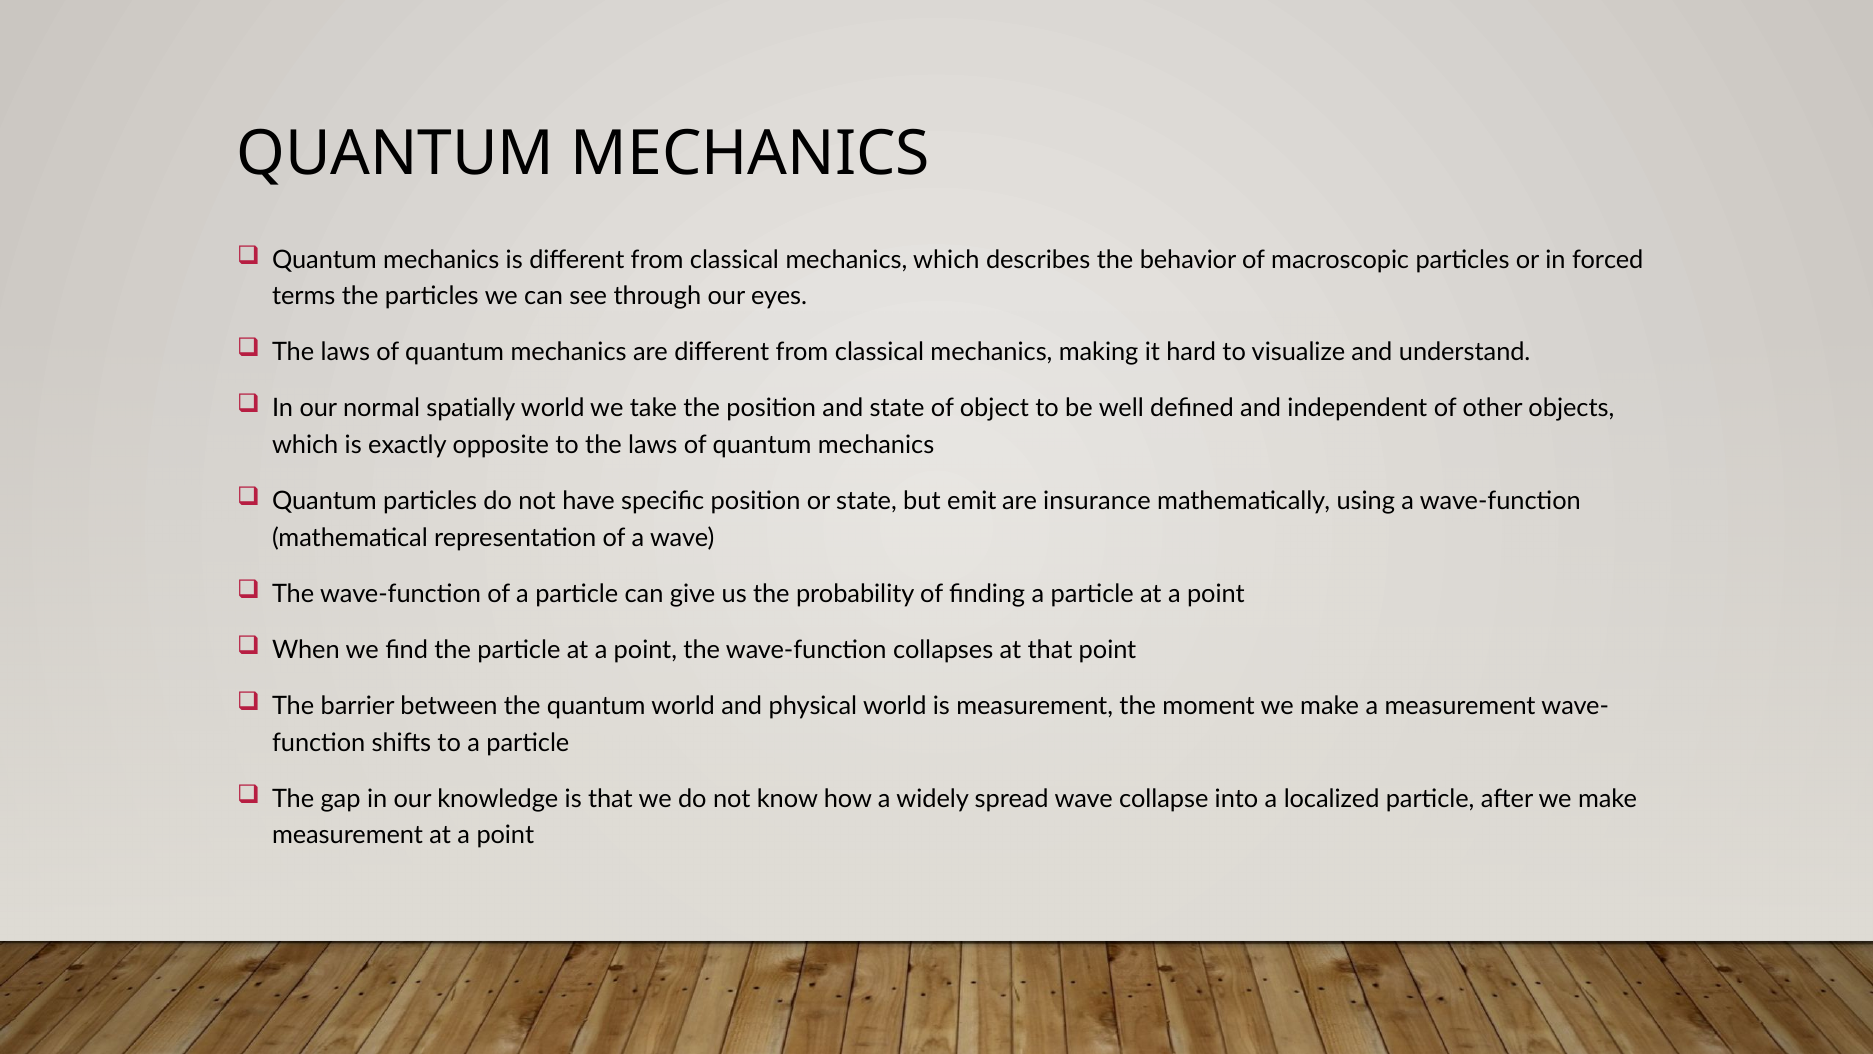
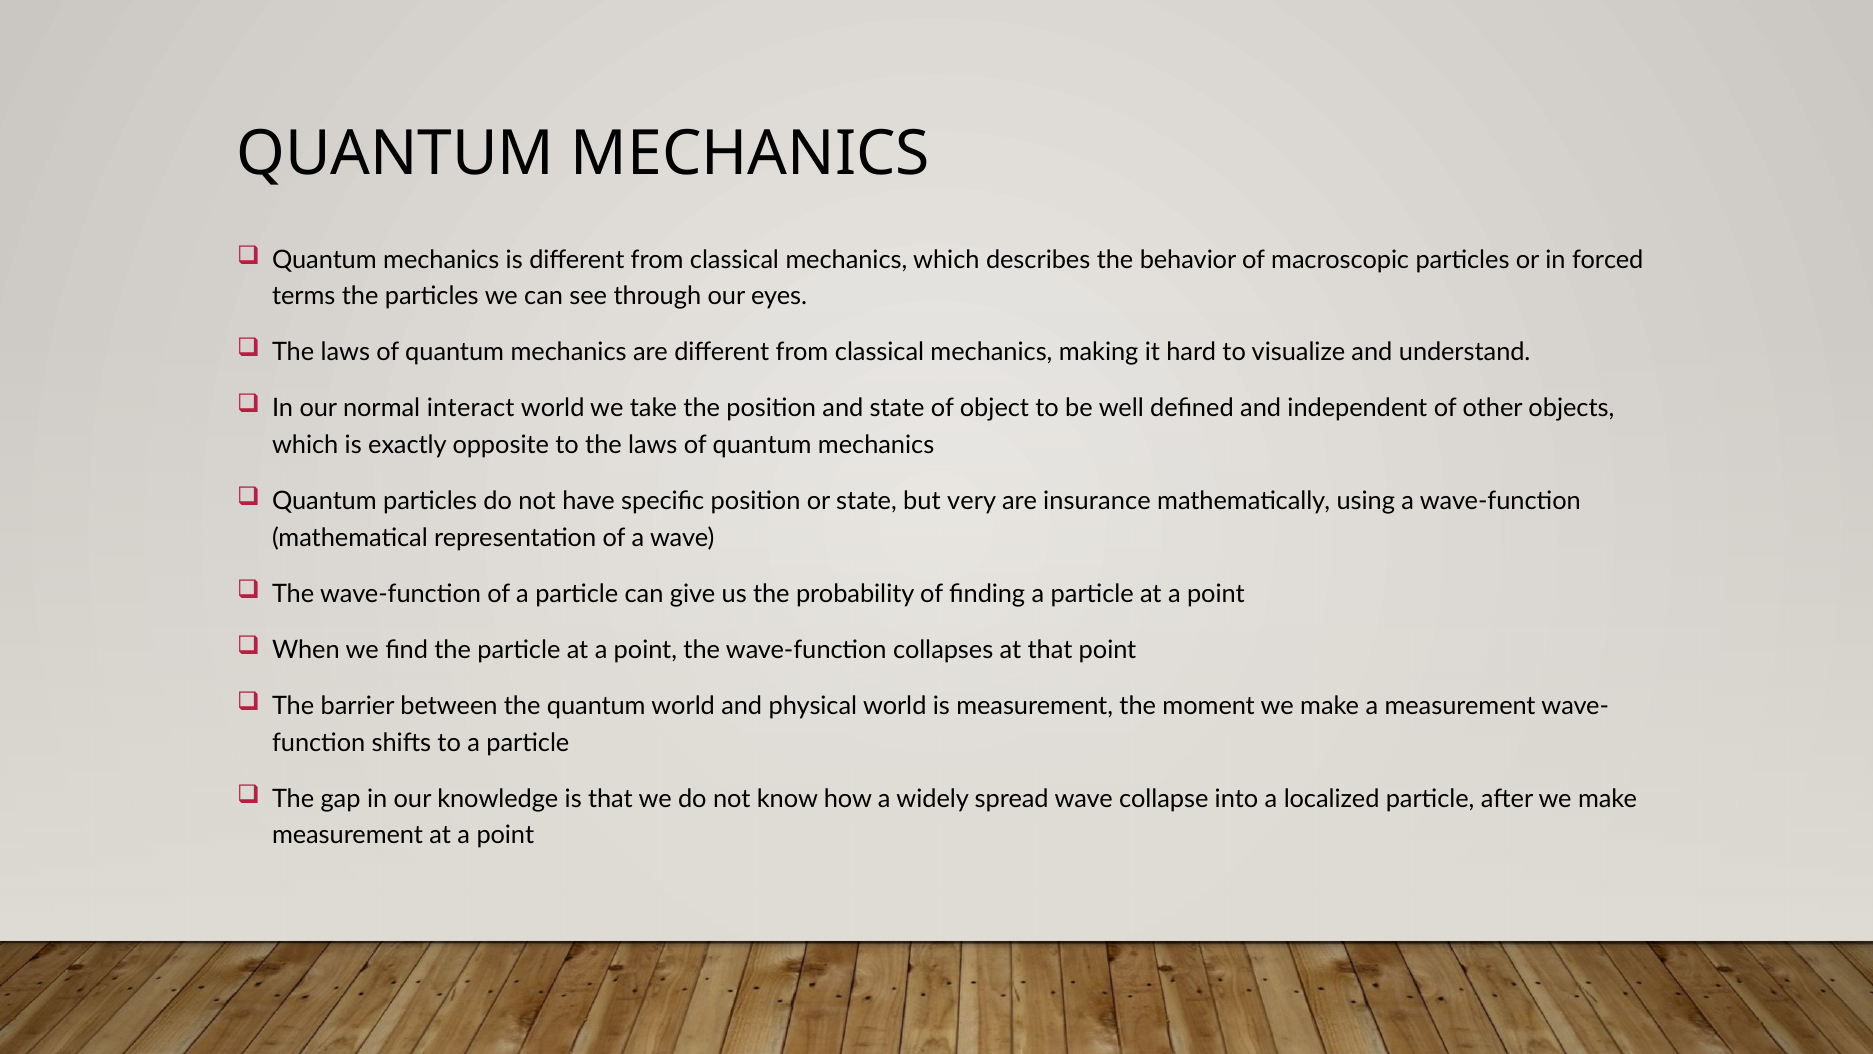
spatially: spatially -> interact
emit: emit -> very
